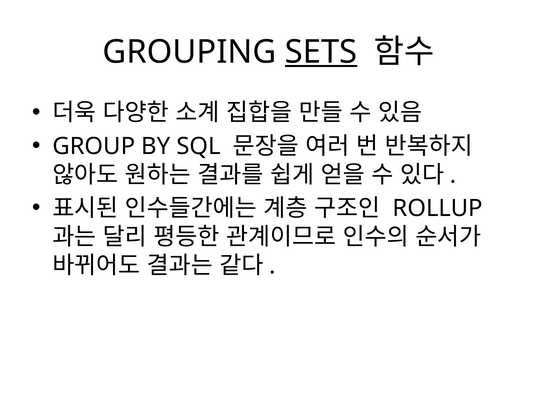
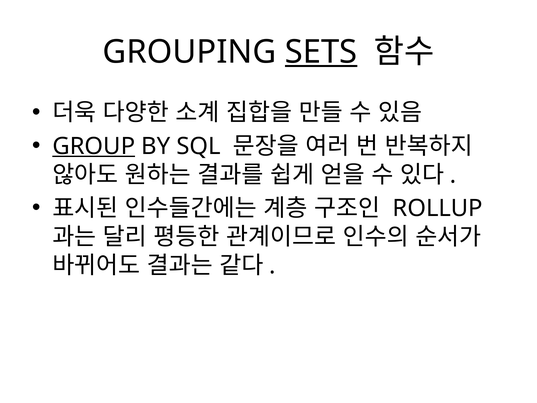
GROUP underline: none -> present
